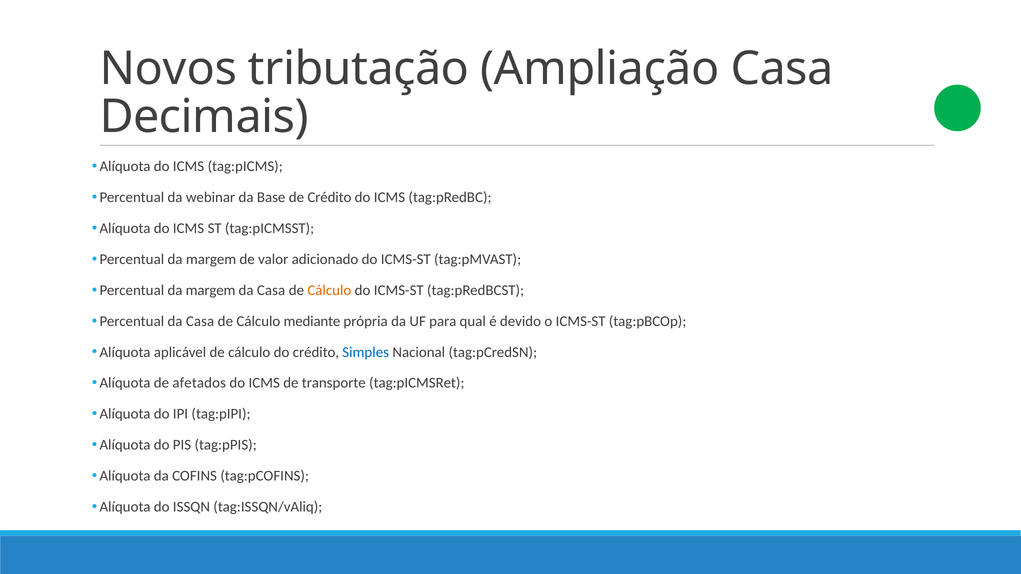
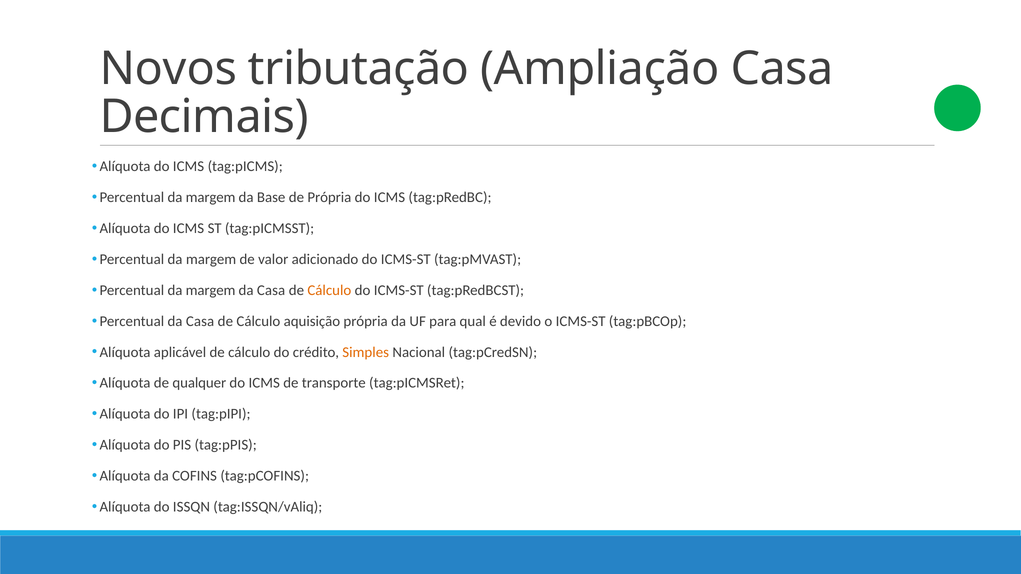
webinar at (211, 197): webinar -> margem
de Crédito: Crédito -> Própria
mediante: mediante -> aquisição
Simples colour: blue -> orange
afetados: afetados -> qualquer
